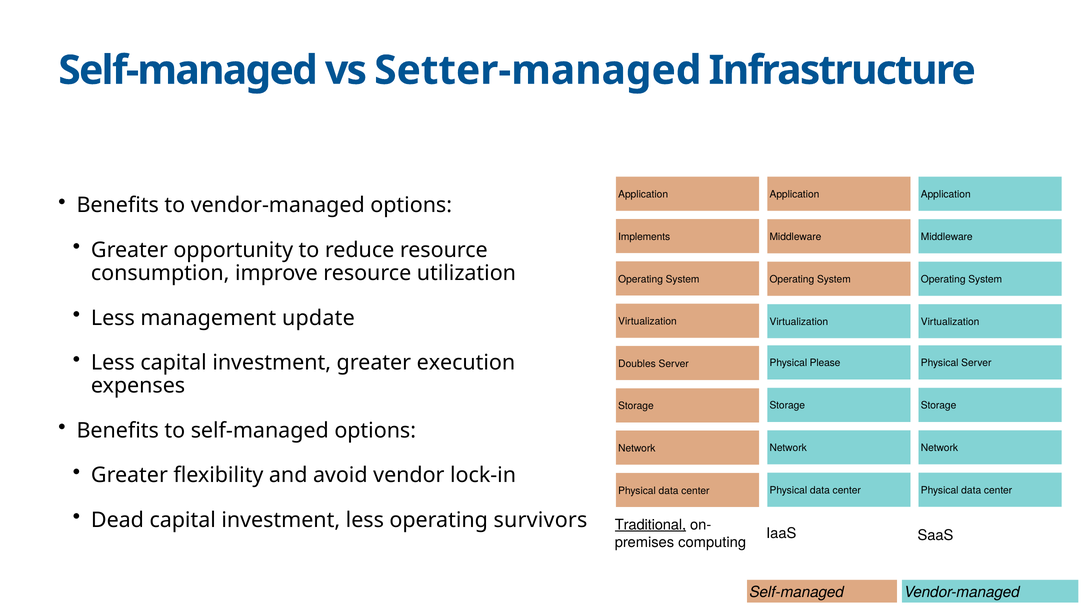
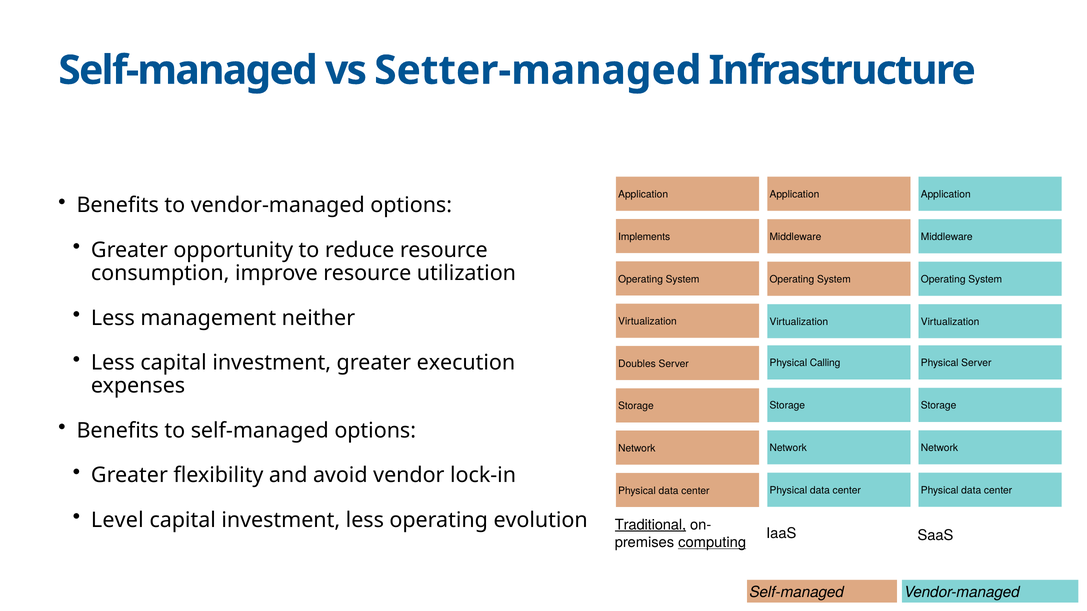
update: update -> neither
Please: Please -> Calling
Dead: Dead -> Level
survivors: survivors -> evolution
computing underline: none -> present
